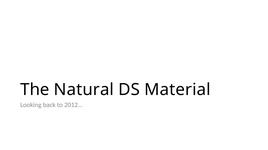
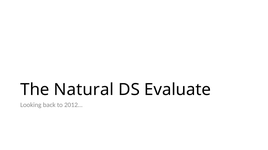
Material: Material -> Evaluate
